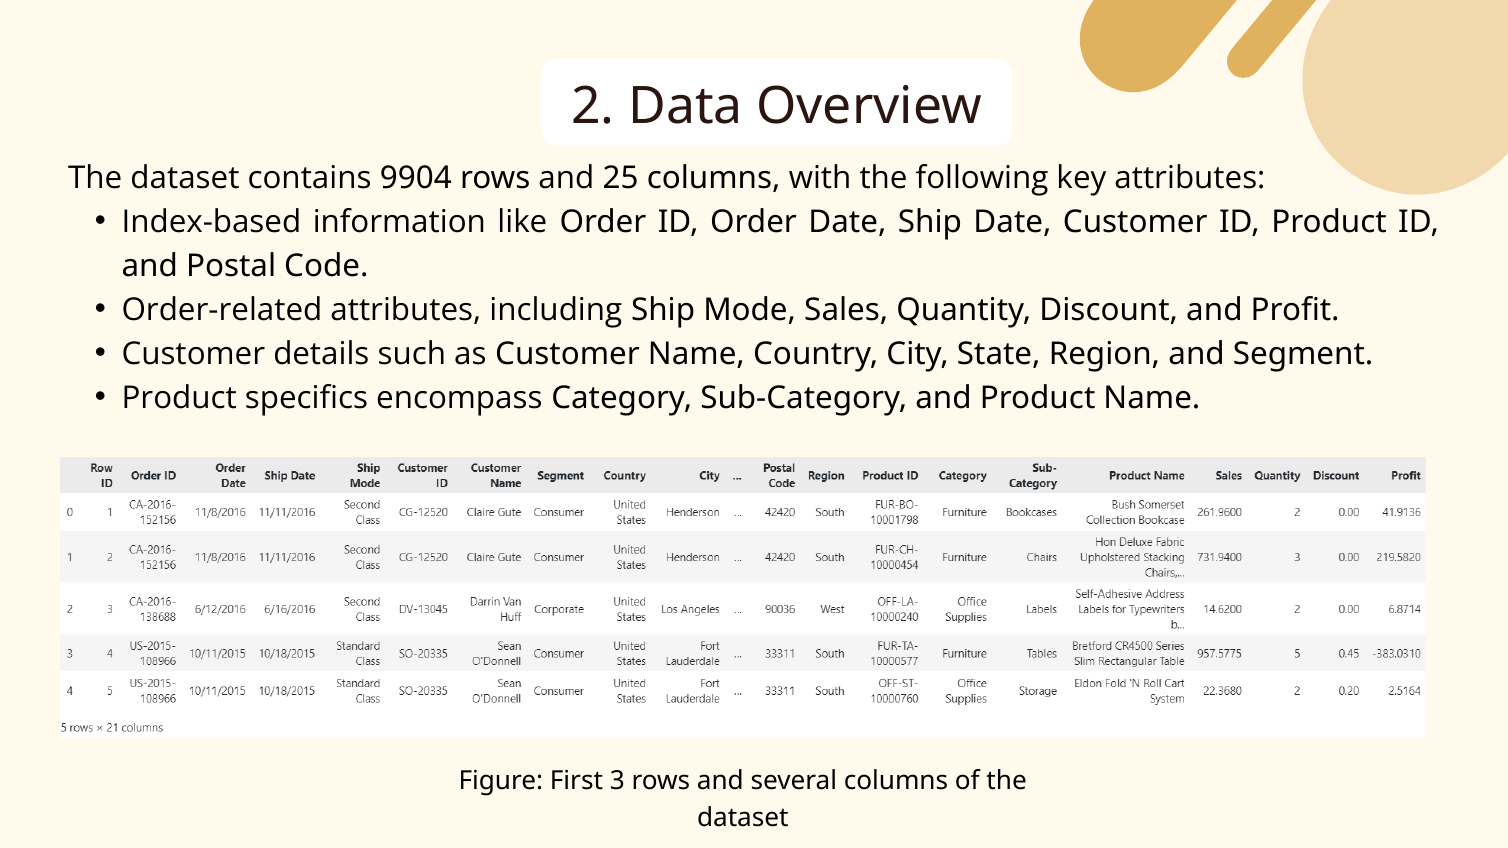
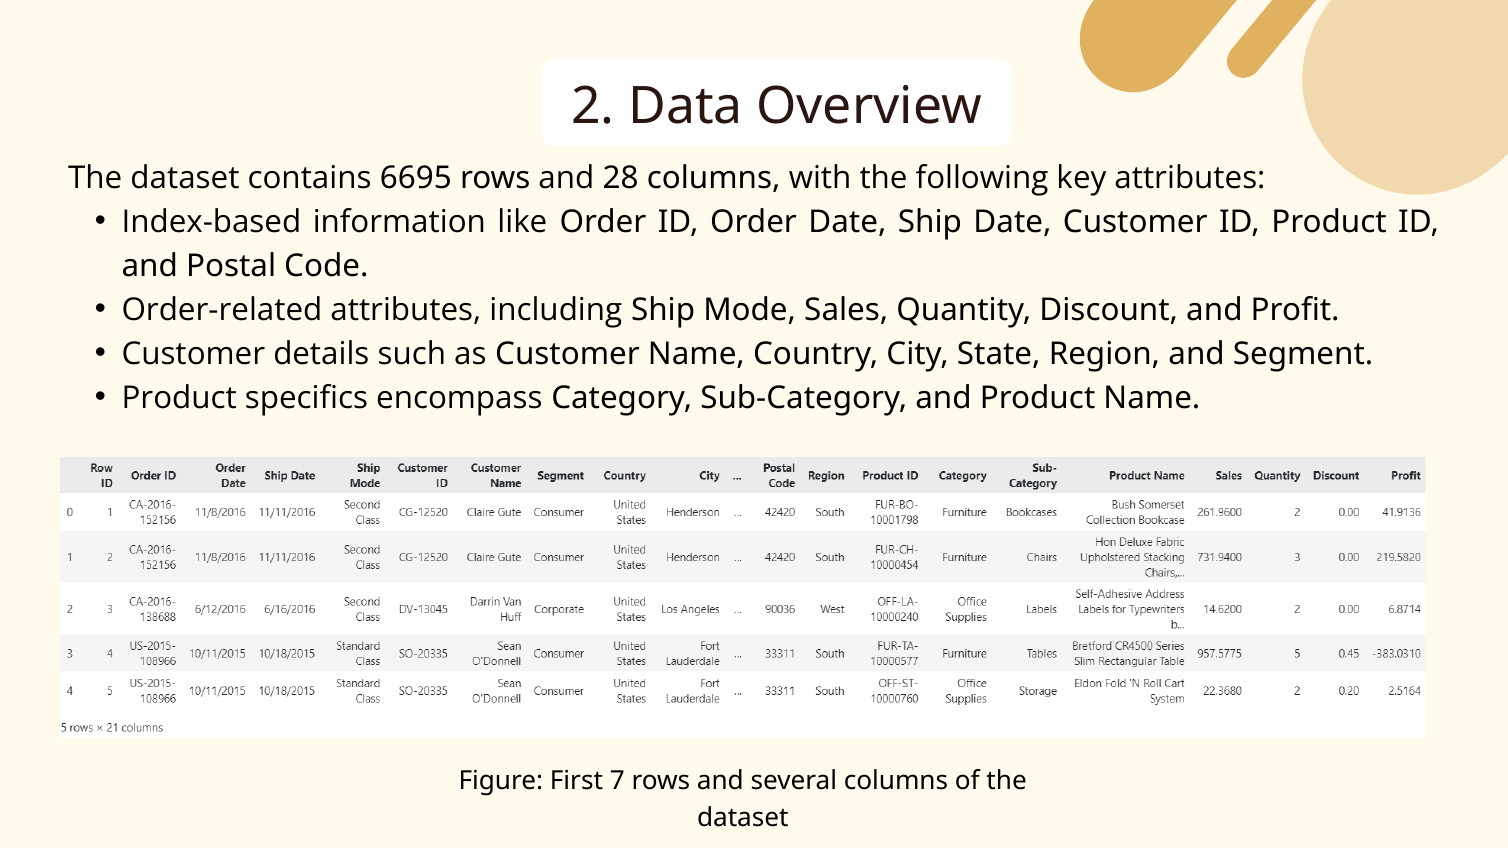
9904: 9904 -> 6695
25: 25 -> 28
3: 3 -> 7
